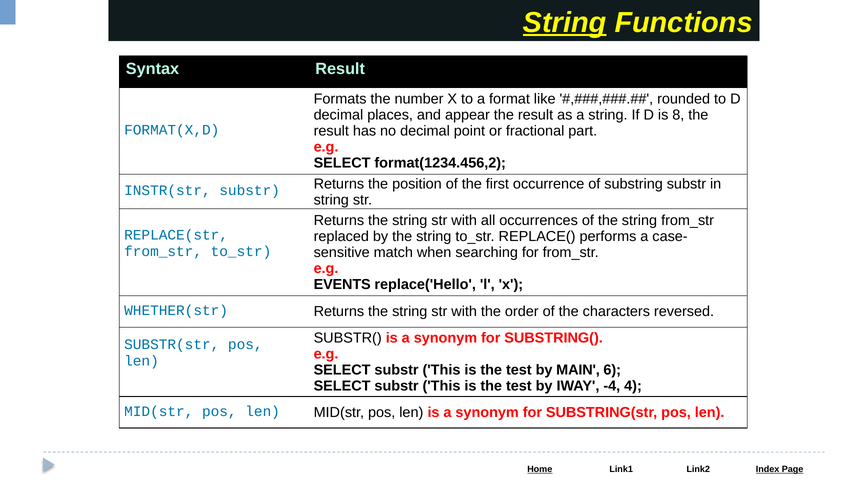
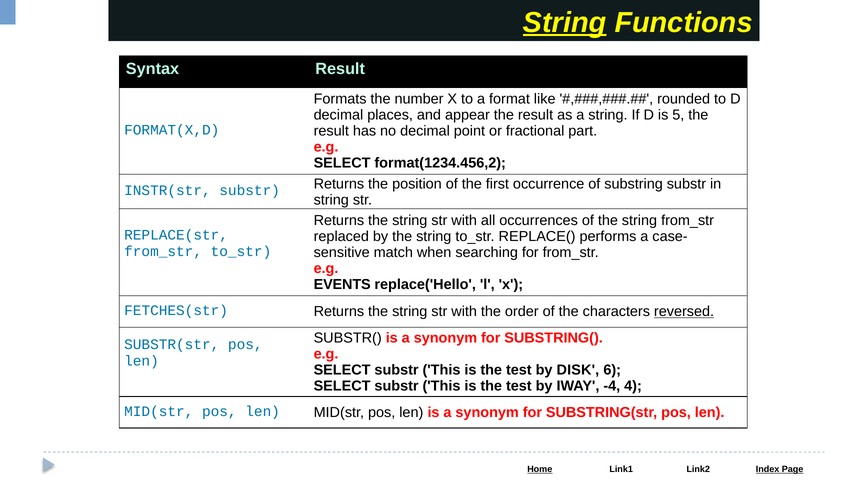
8: 8 -> 5
WHETHER(str: WHETHER(str -> FETCHES(str
reversed underline: none -> present
MAIN: MAIN -> DISK
